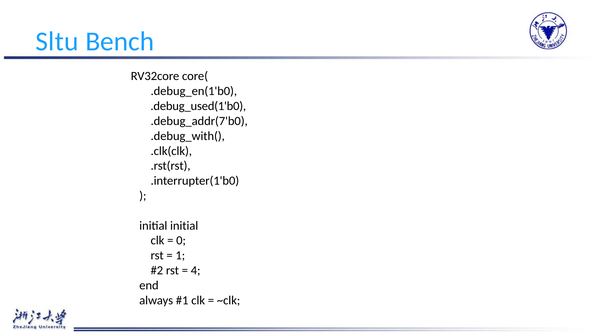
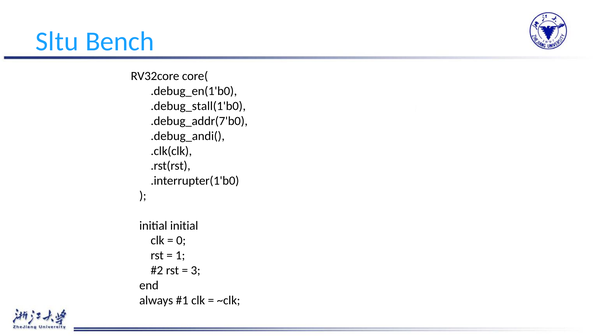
.debug_used(1'b0: .debug_used(1'b0 -> .debug_stall(1'b0
.debug_with(: .debug_with( -> .debug_andi(
4: 4 -> 3
